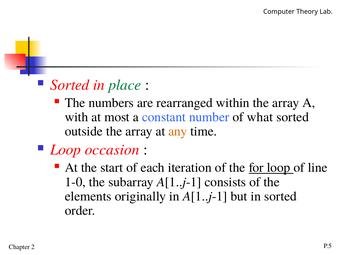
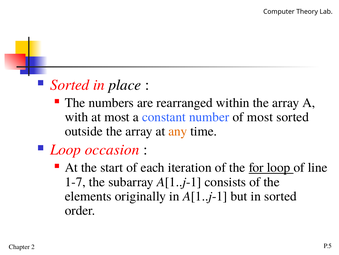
place colour: green -> black
of what: what -> most
1-0: 1-0 -> 1-7
